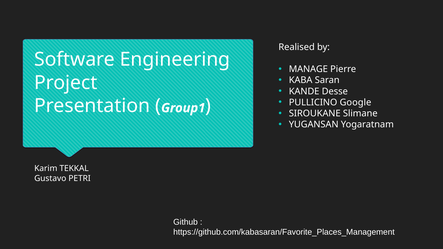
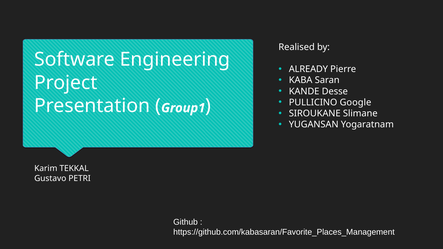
MANAGE: MANAGE -> ALREADY
